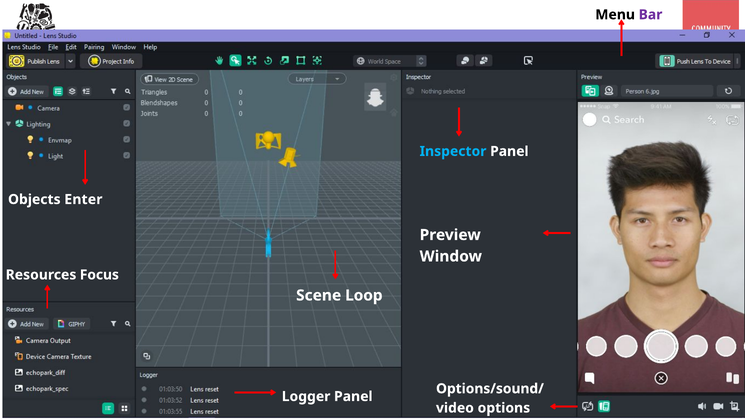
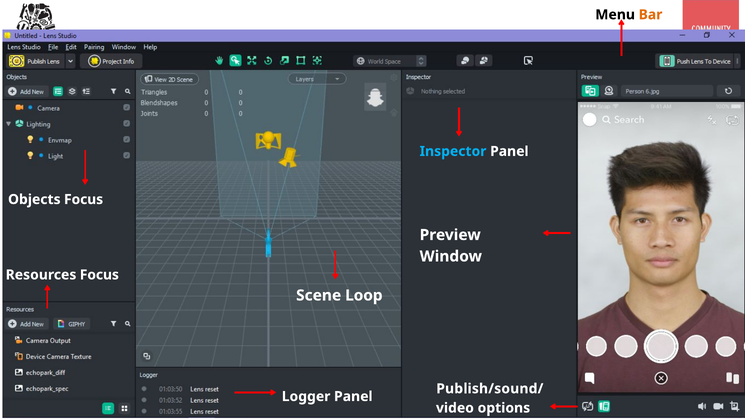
Bar colour: purple -> orange
Objects Enter: Enter -> Focus
Options/sound/: Options/sound/ -> Publish/sound/
